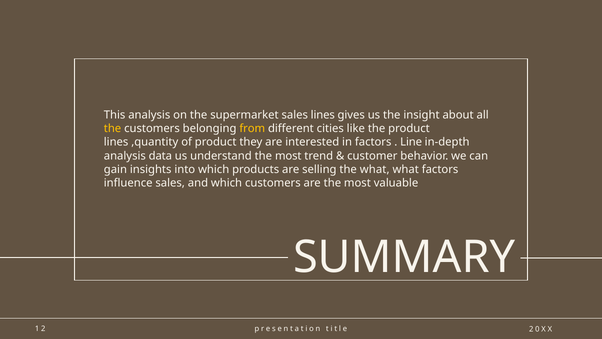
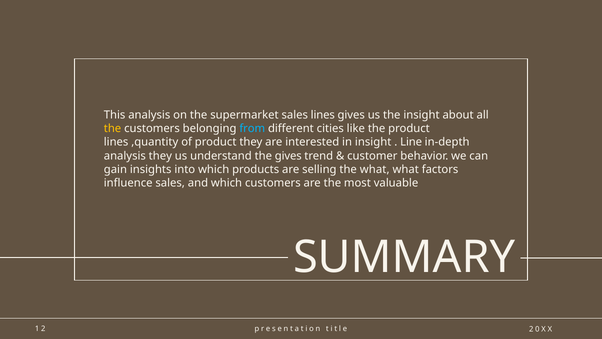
from colour: yellow -> light blue
in factors: factors -> insight
analysis data: data -> they
understand the most: most -> gives
